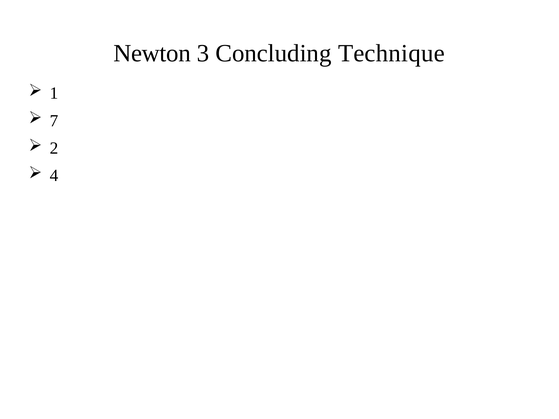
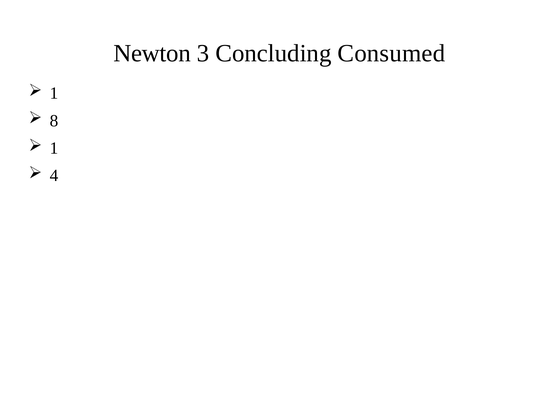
Technique: Technique -> Consumed
7: 7 -> 8
2 at (54, 148): 2 -> 1
